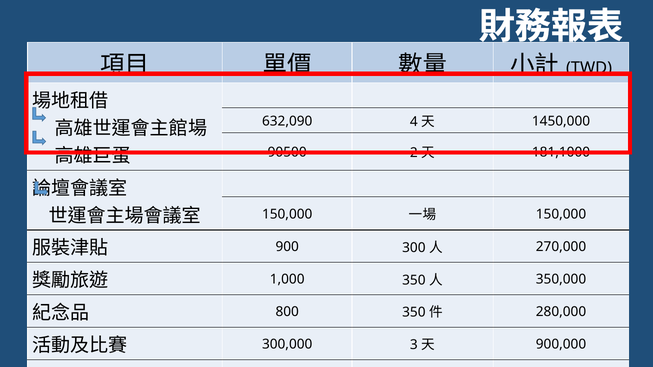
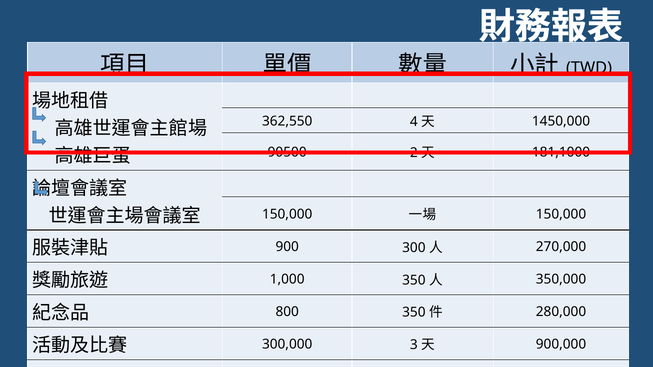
632,090: 632,090 -> 362,550
